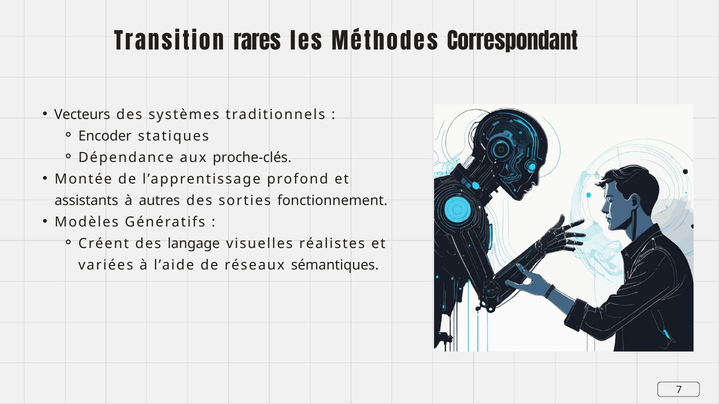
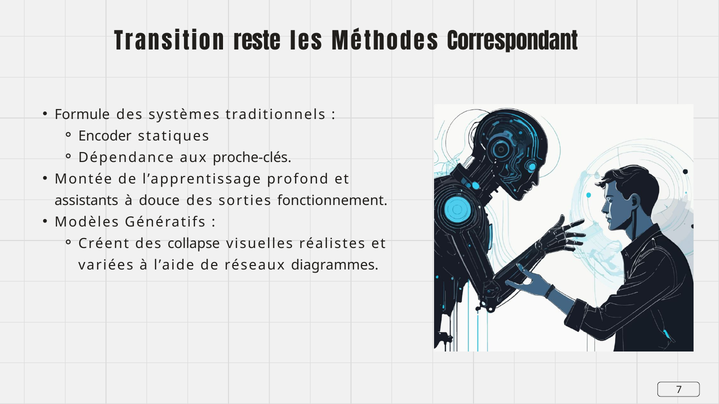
rares: rares -> reste
Vecteurs: Vecteurs -> Formule
autres: autres -> douce
langage: langage -> collapse
sémantiques: sémantiques -> diagrammes
